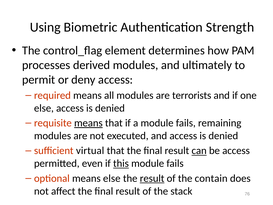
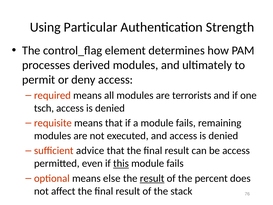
Biometric: Biometric -> Particular
else at (44, 108): else -> tsch
means at (88, 123) underline: present -> none
virtual: virtual -> advice
can underline: present -> none
contain: contain -> percent
